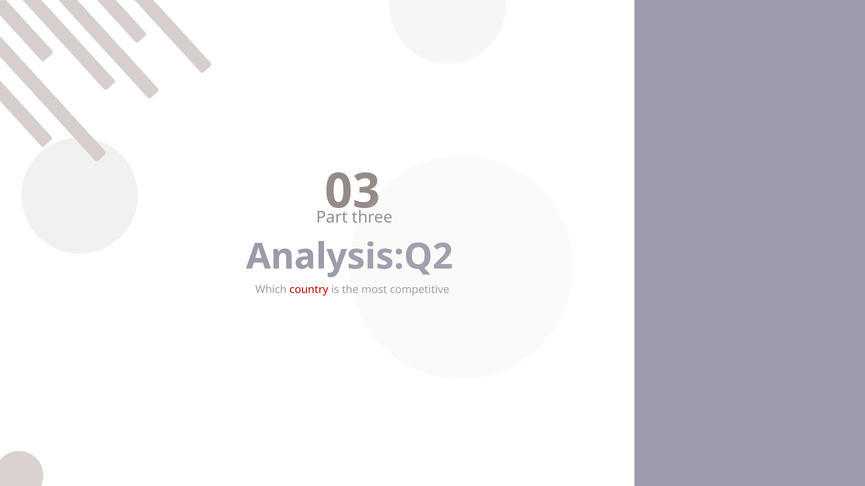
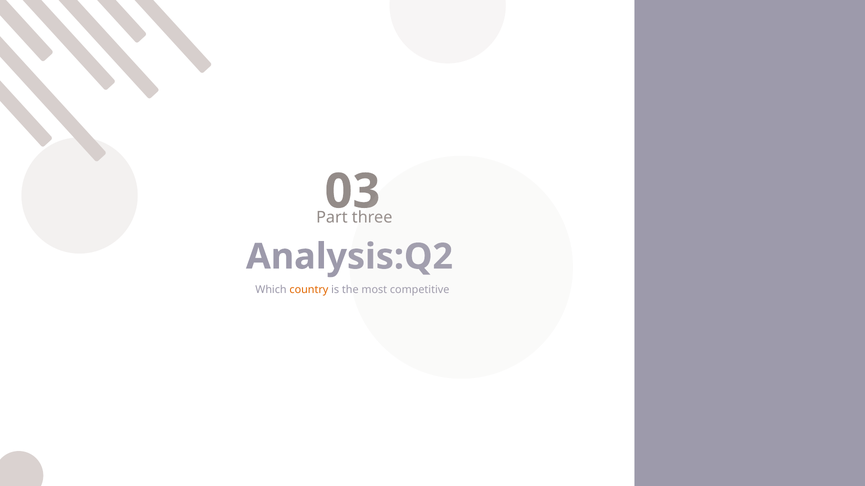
country colour: red -> orange
